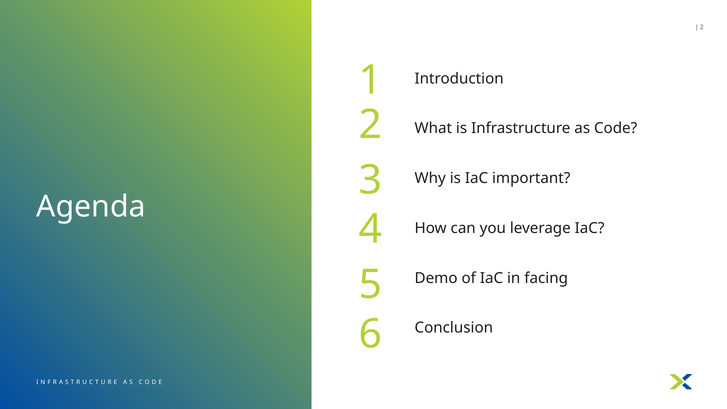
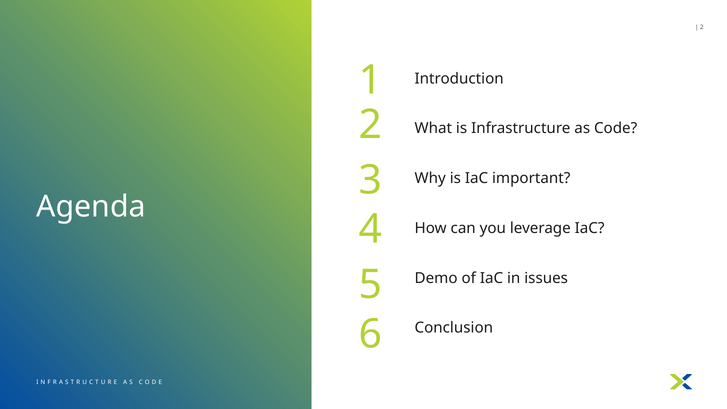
facing: facing -> issues
